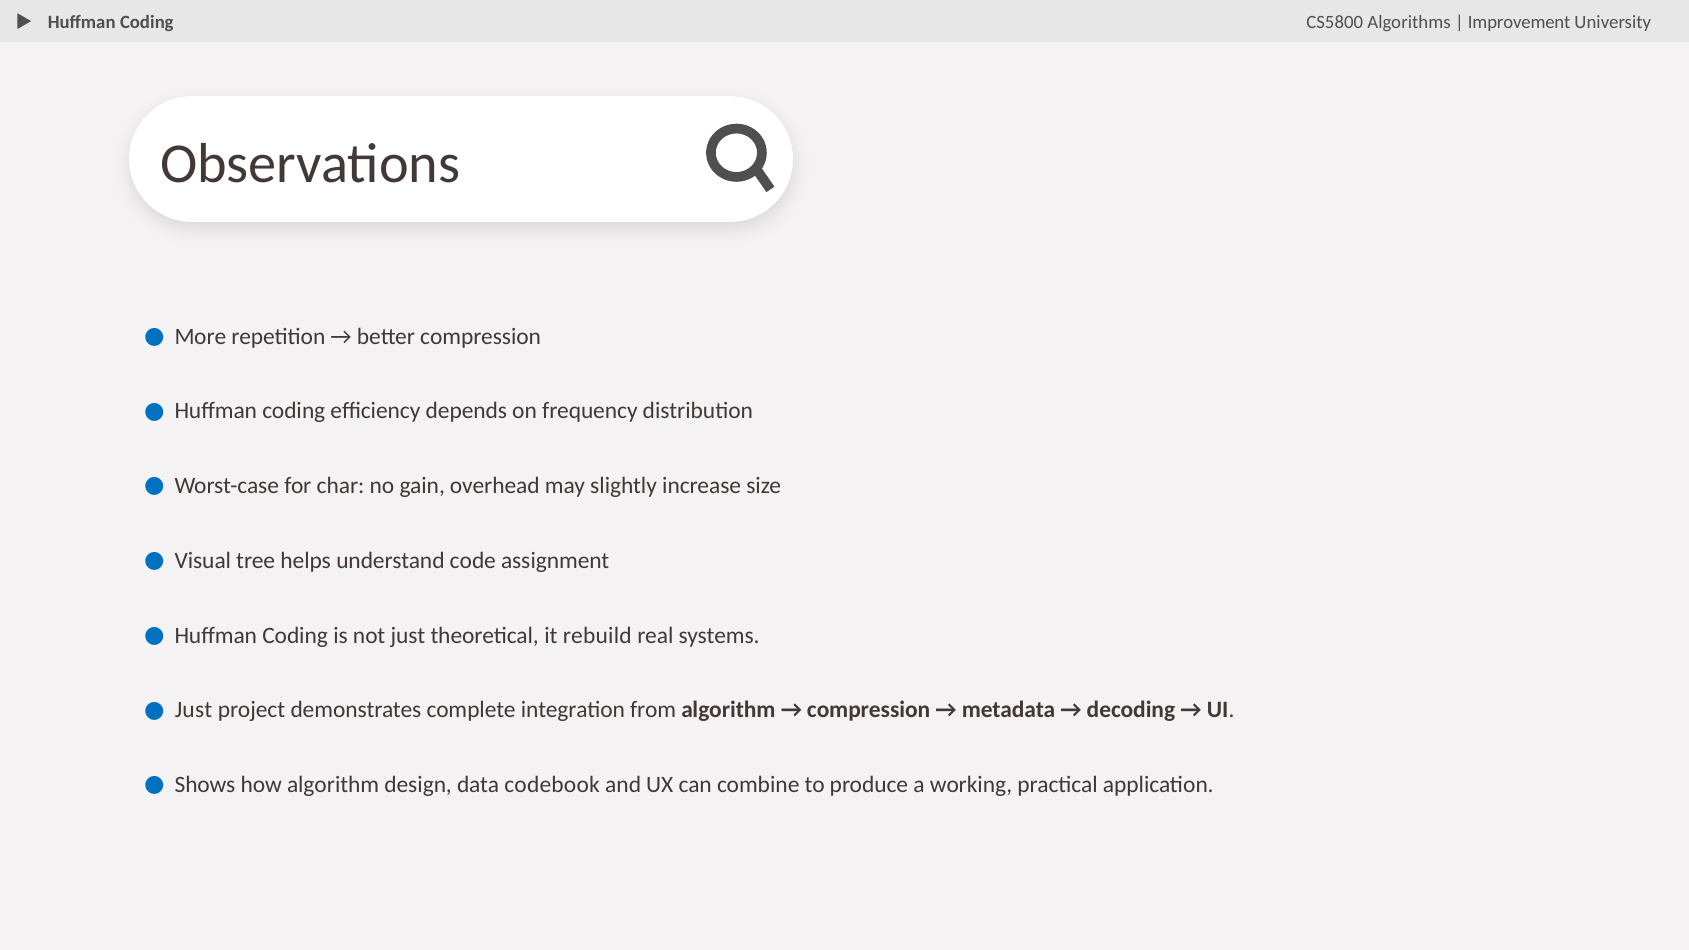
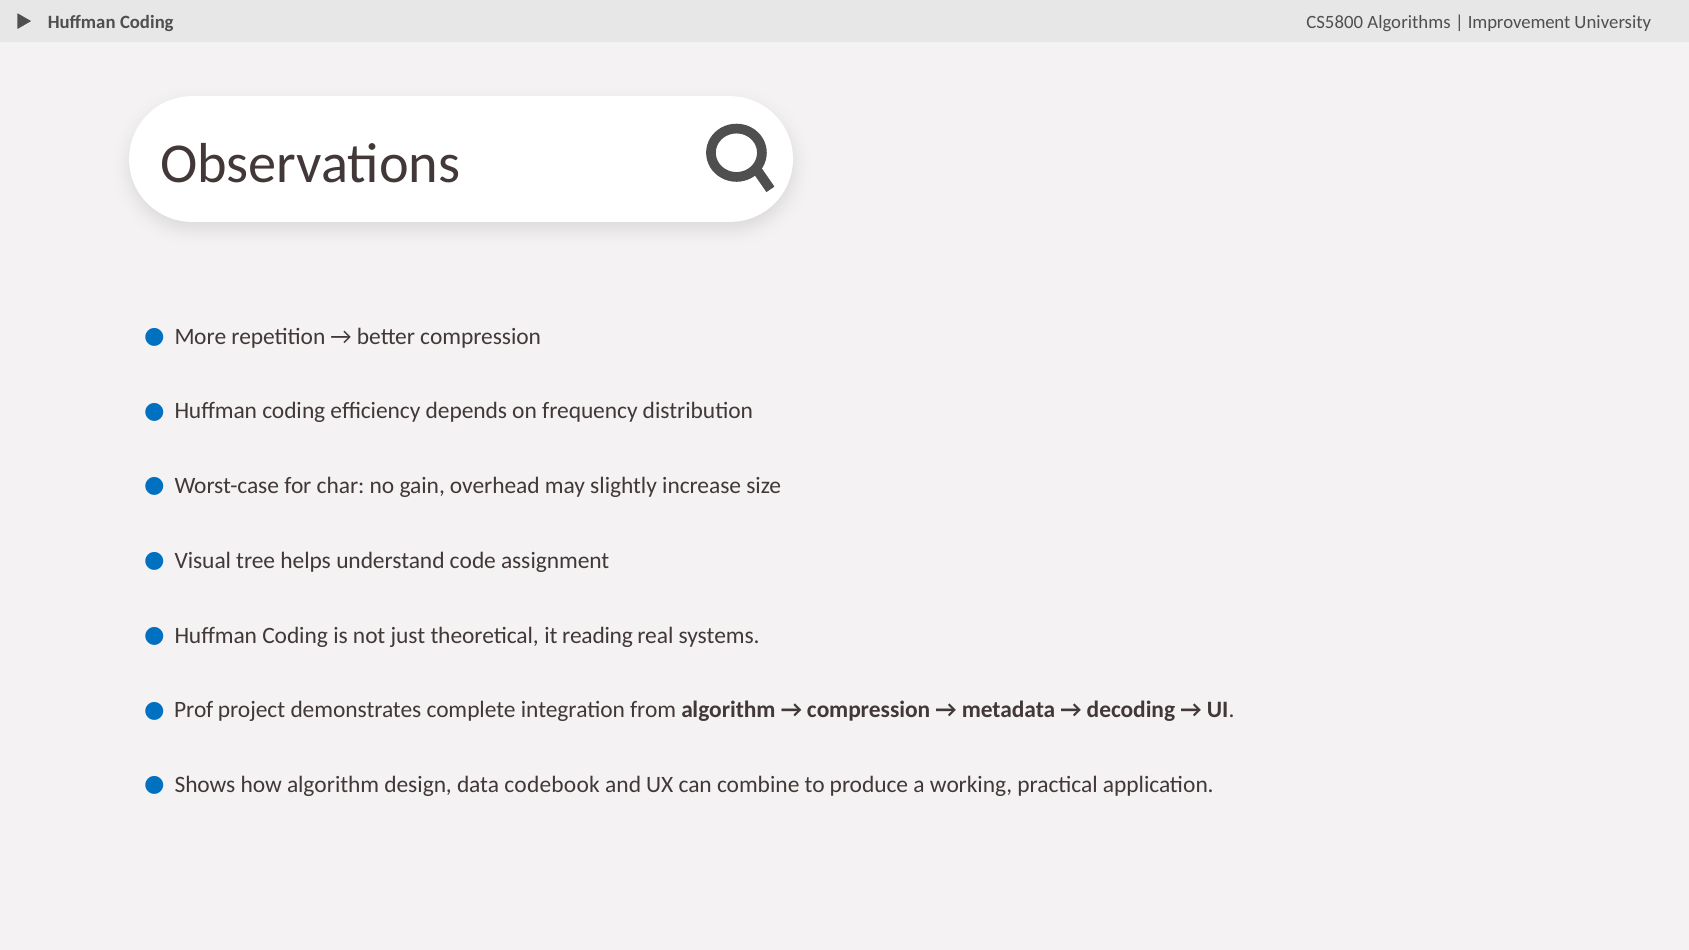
rebuild: rebuild -> reading
Just at (194, 710): Just -> Prof
